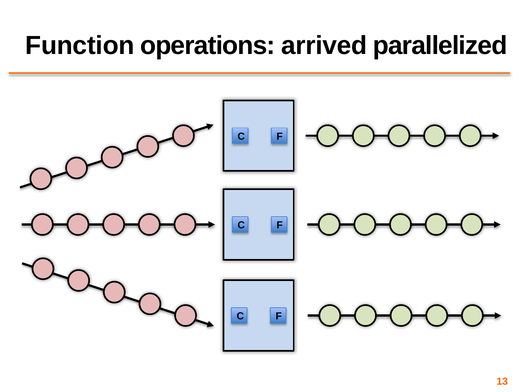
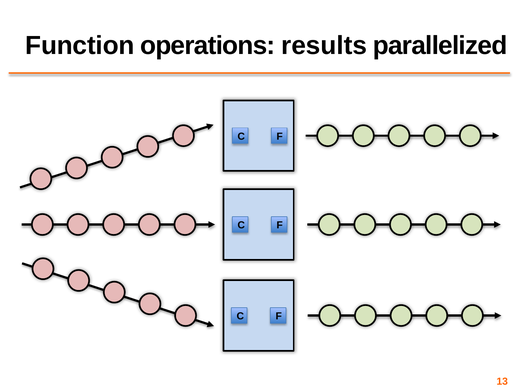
arrived: arrived -> results
